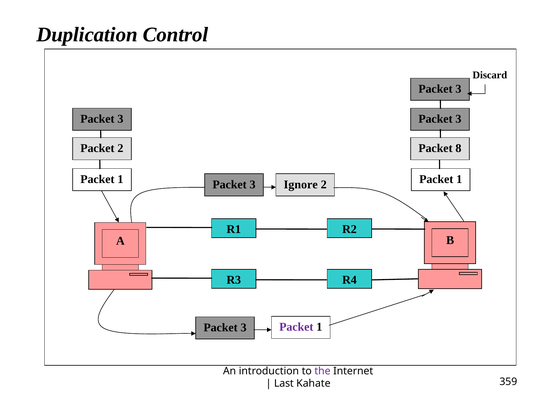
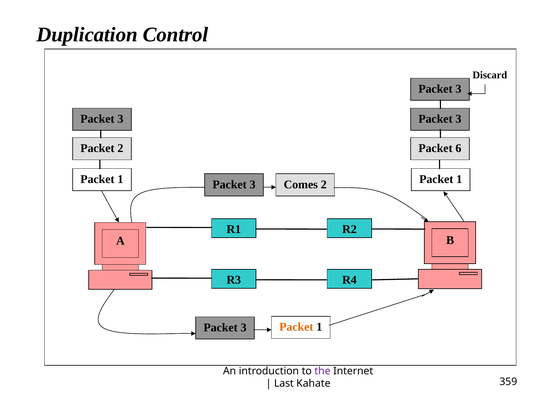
8: 8 -> 6
Ignore: Ignore -> Comes
Packet at (296, 327) colour: purple -> orange
